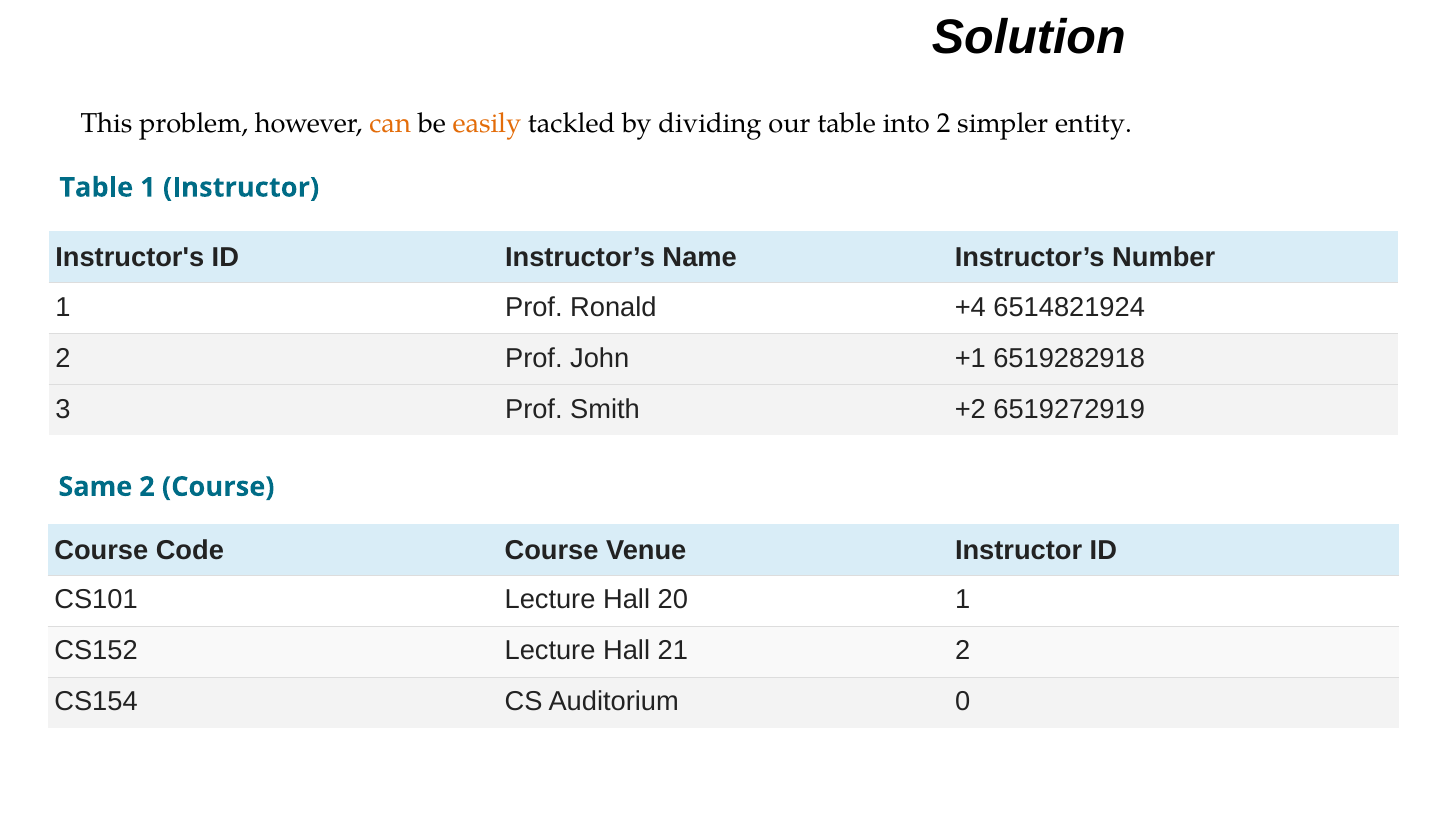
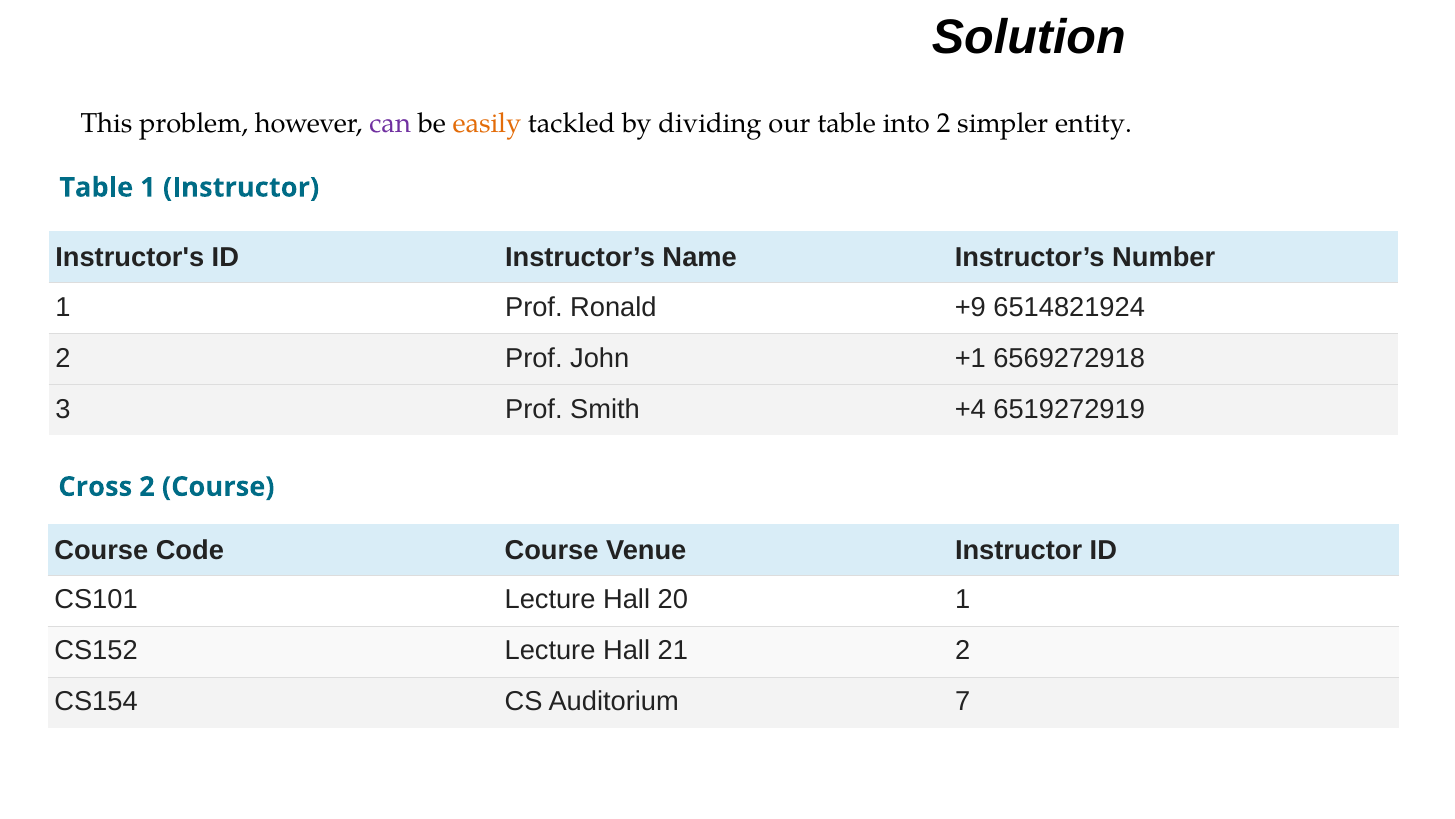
can colour: orange -> purple
+4: +4 -> +9
6519282918: 6519282918 -> 6569272918
+2: +2 -> +4
Same: Same -> Cross
0: 0 -> 7
